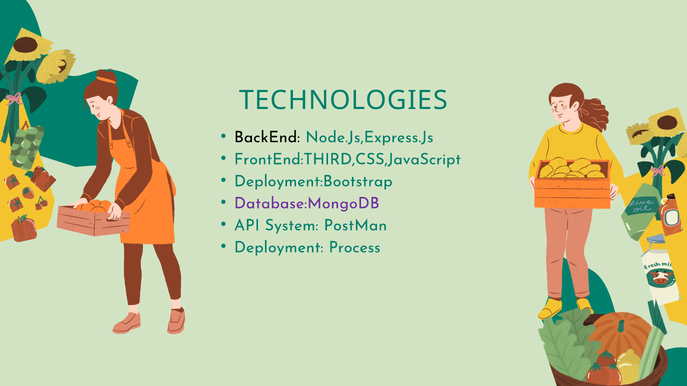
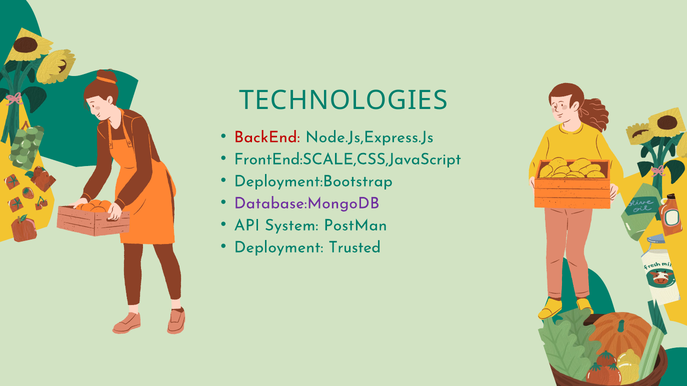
BackEnd colour: black -> red
FrontEnd:THIRD,CSS,JavaScript: FrontEnd:THIRD,CSS,JavaScript -> FrontEnd:SCALE,CSS,JavaScript
Process: Process -> Trusted
